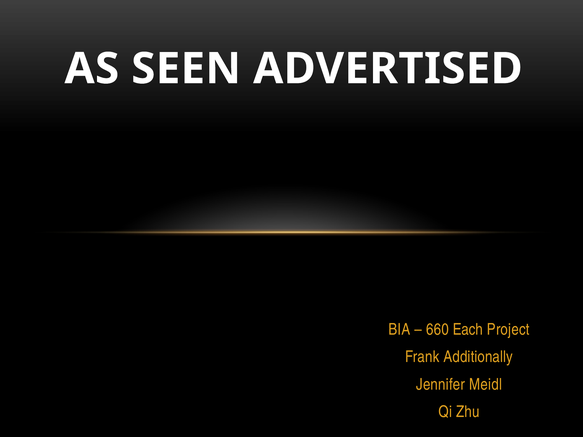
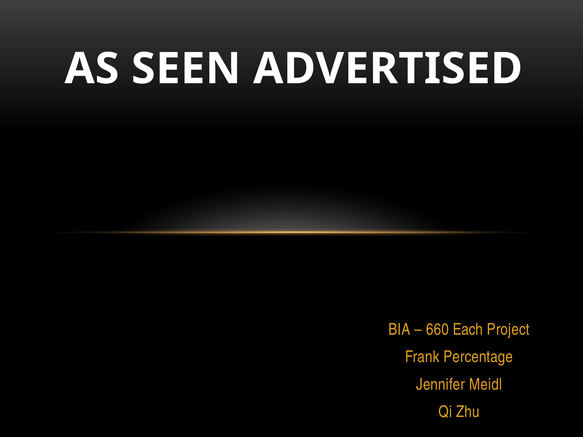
Additionally: Additionally -> Percentage
